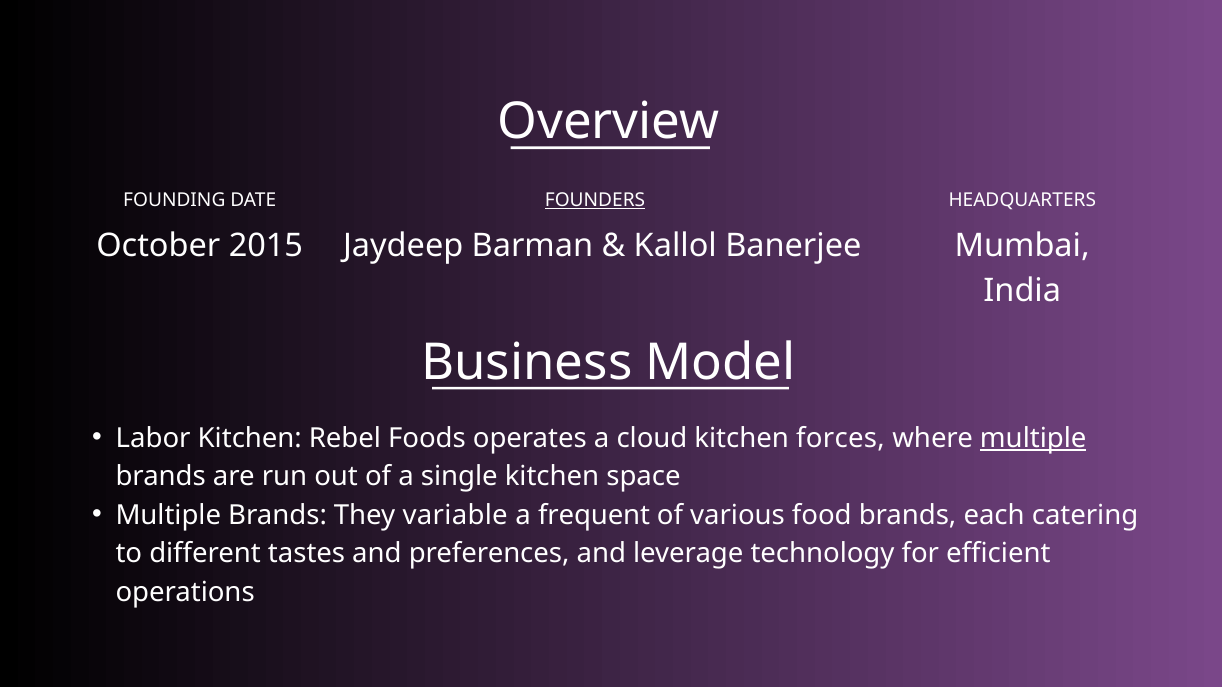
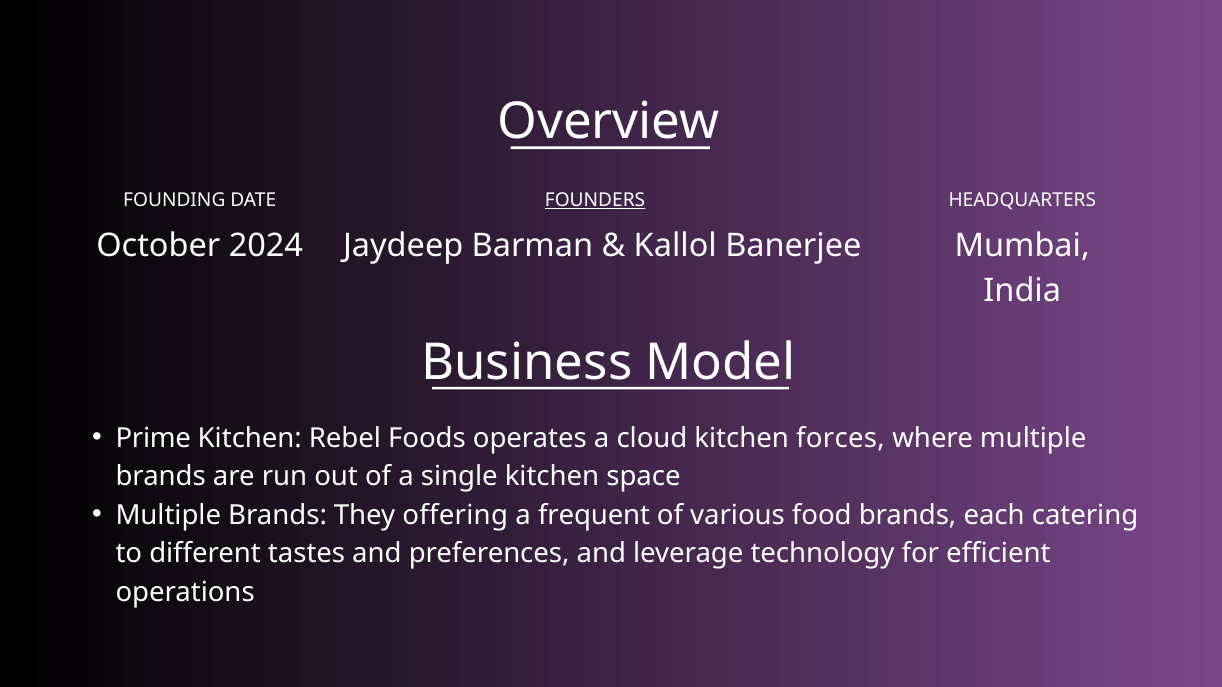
2015: 2015 -> 2024
Labor: Labor -> Prime
multiple at (1033, 438) underline: present -> none
variable: variable -> offering
